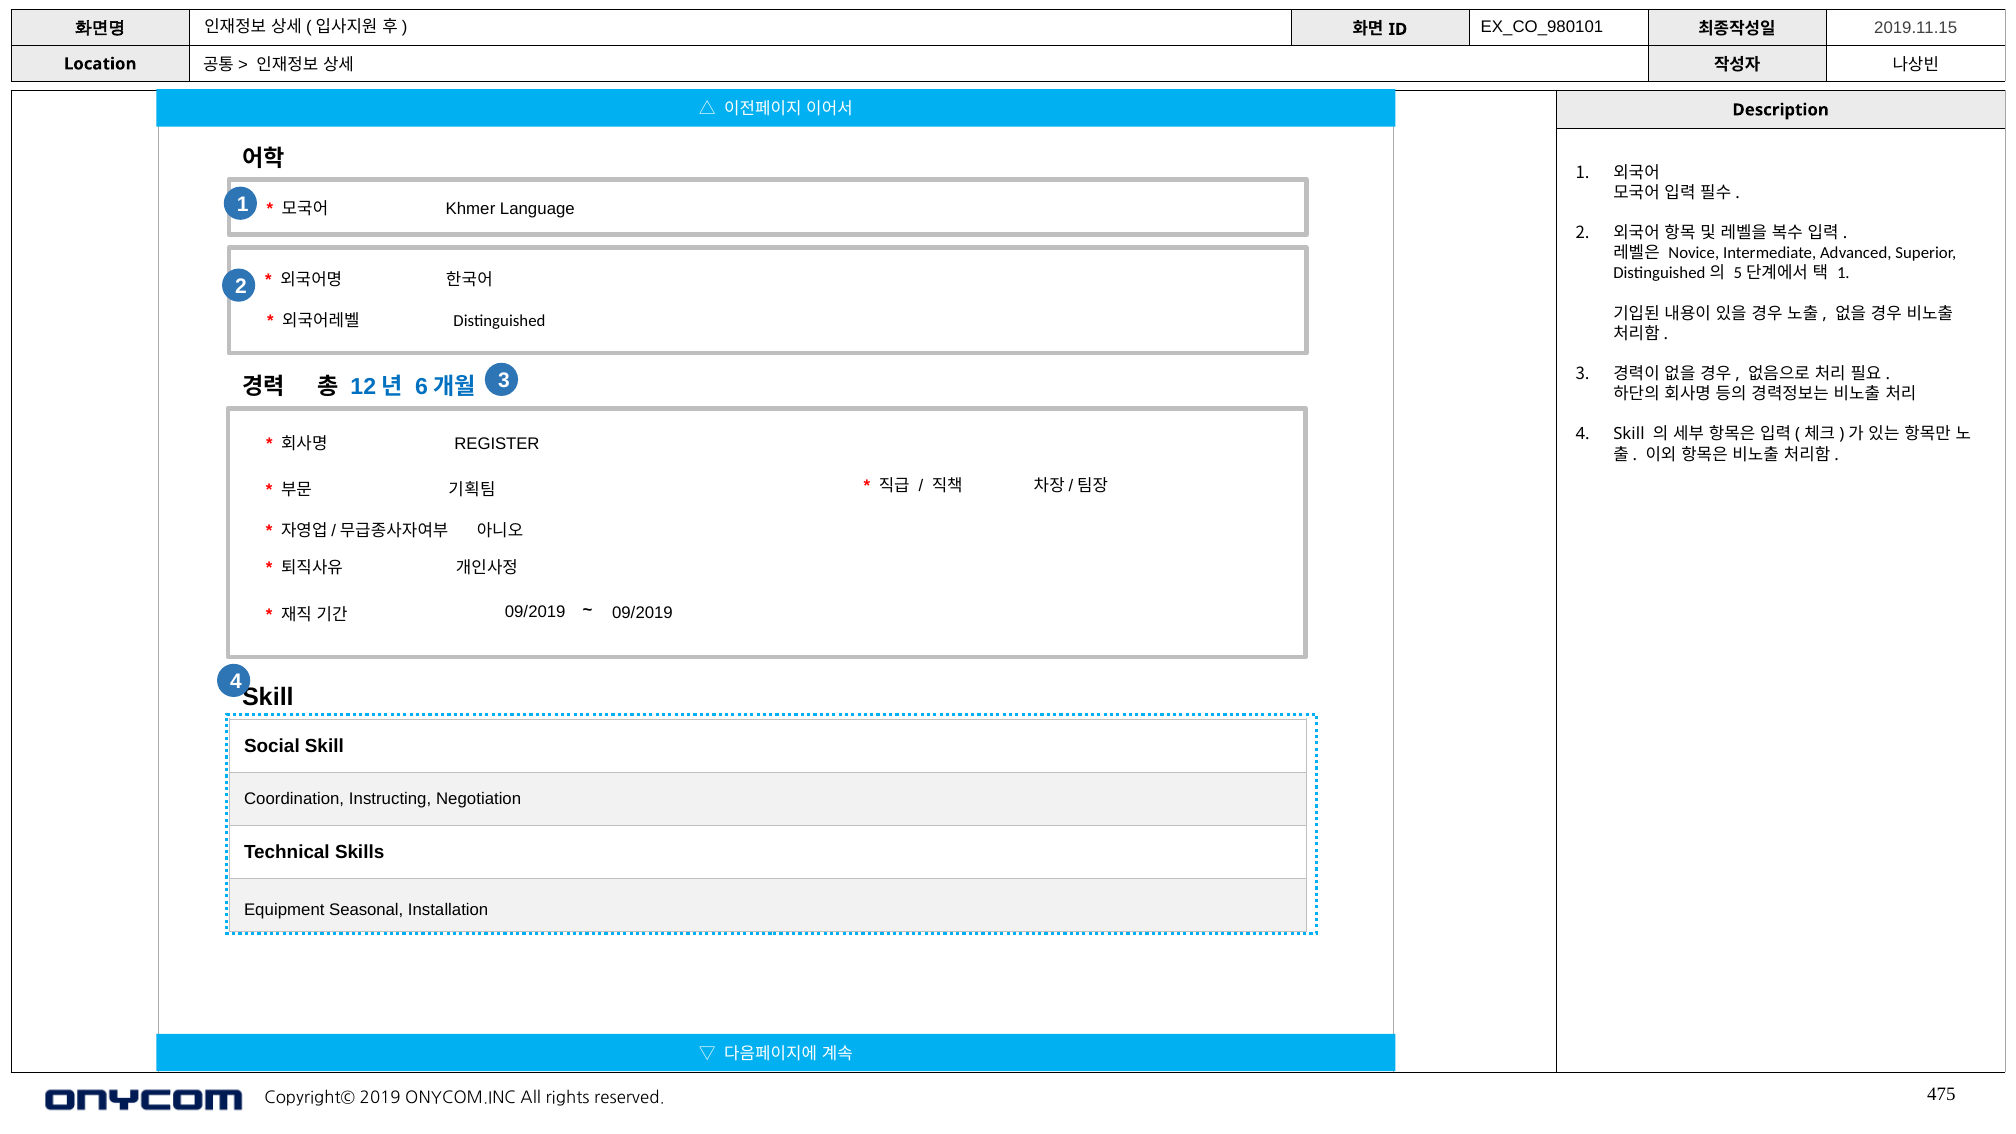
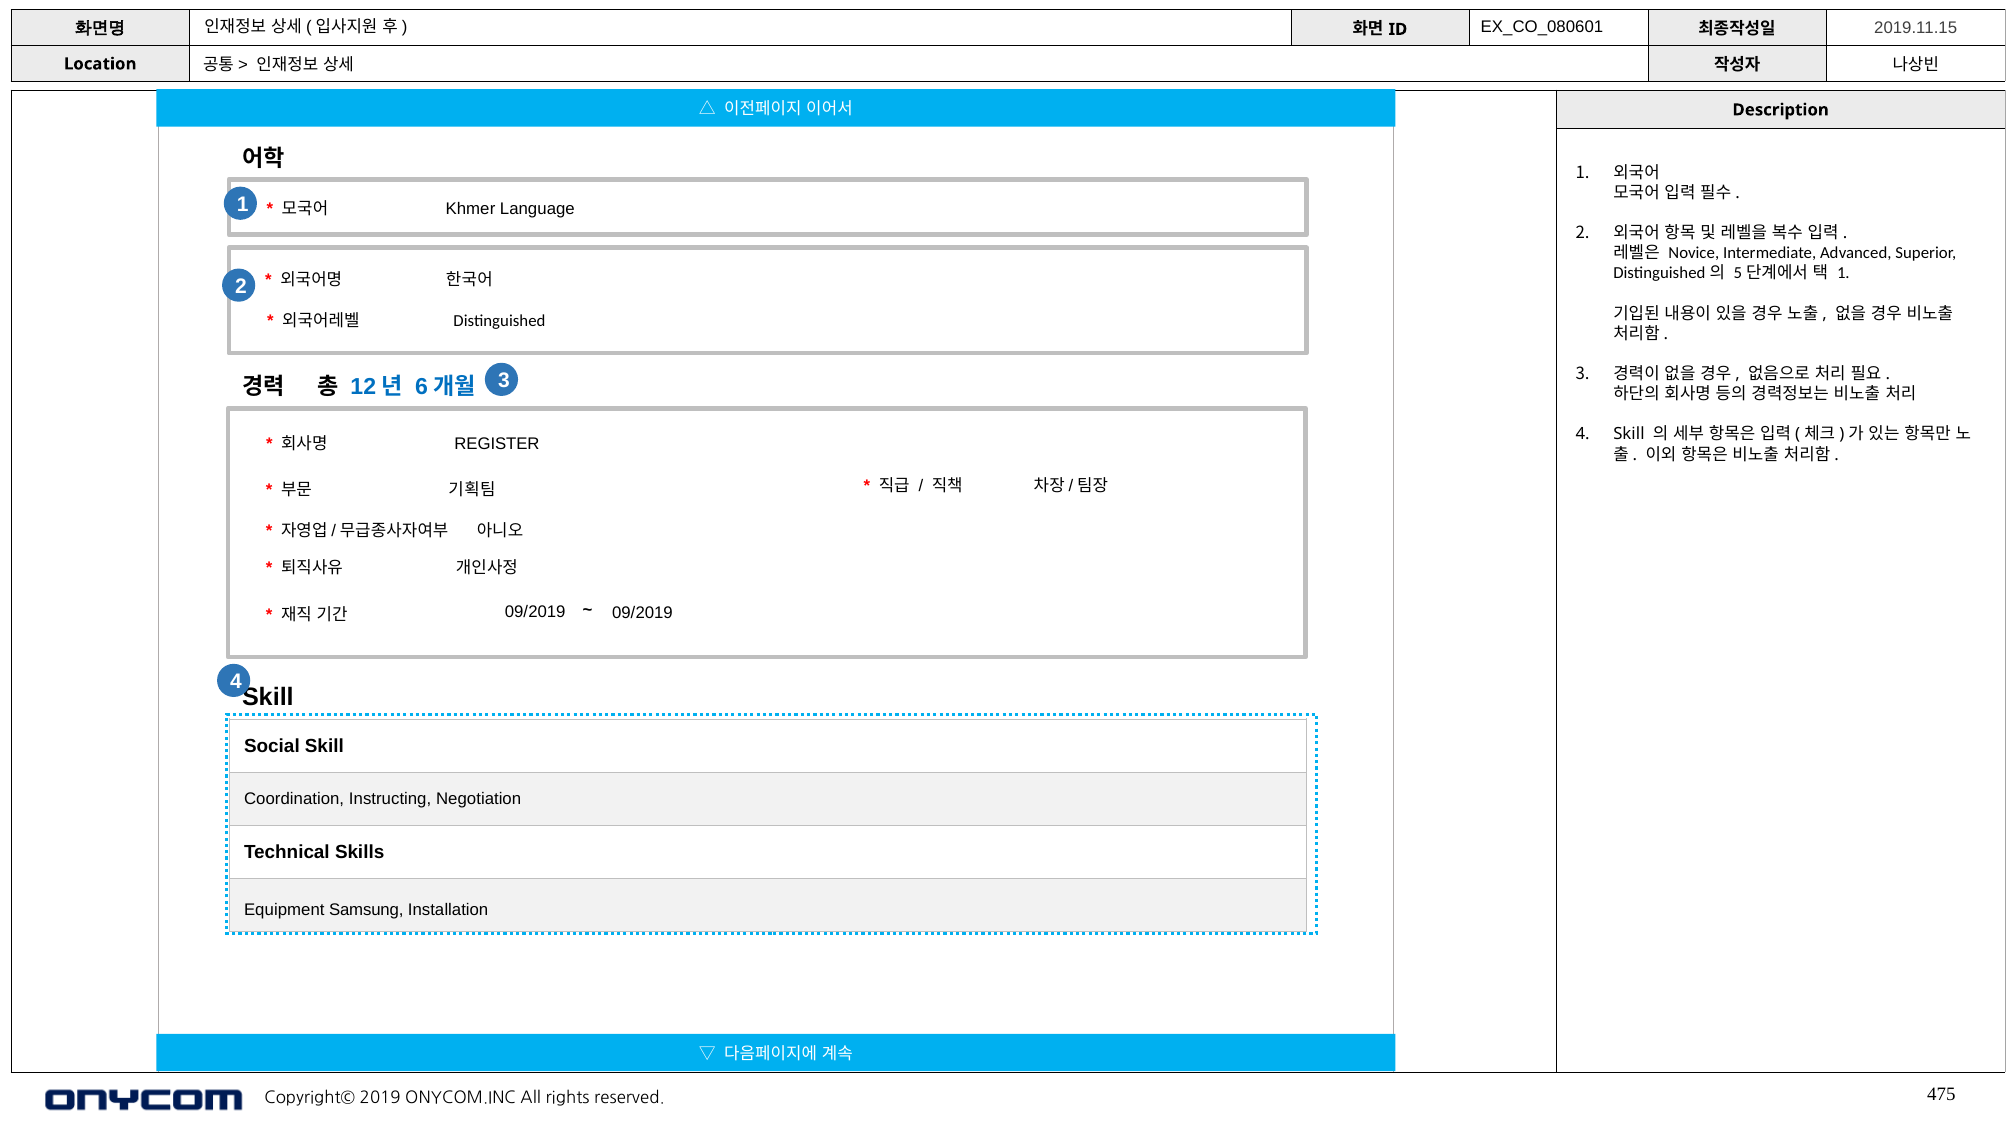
EX_CO_980101: EX_CO_980101 -> EX_CO_080601
Seasonal: Seasonal -> Samsung
